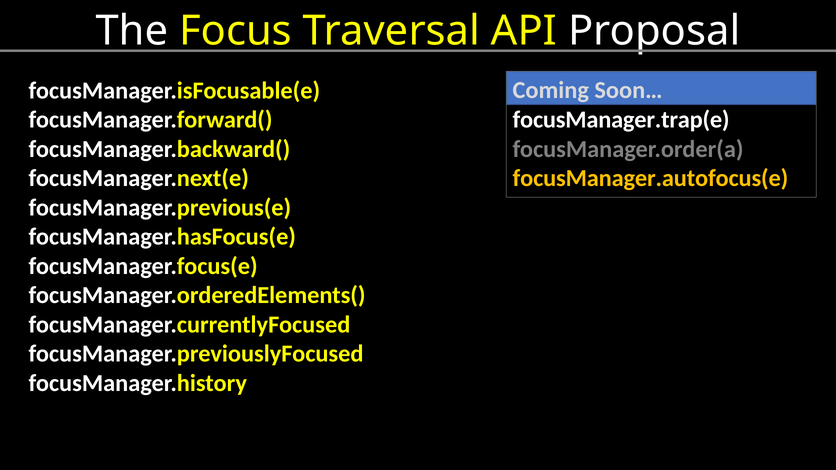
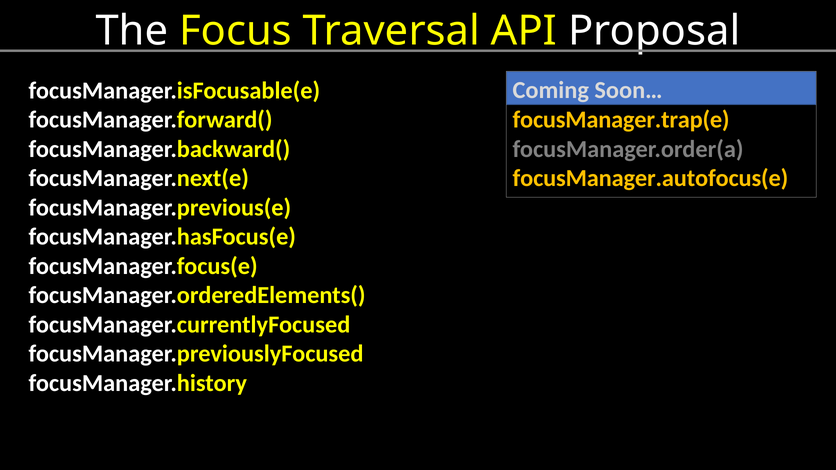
focusManager.trap(e colour: white -> yellow
